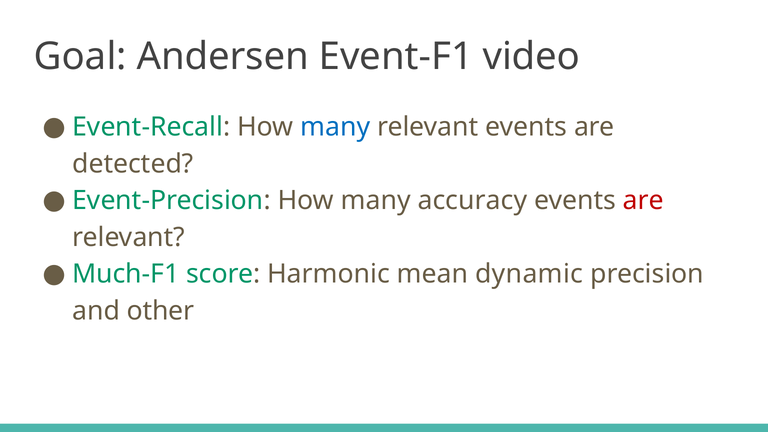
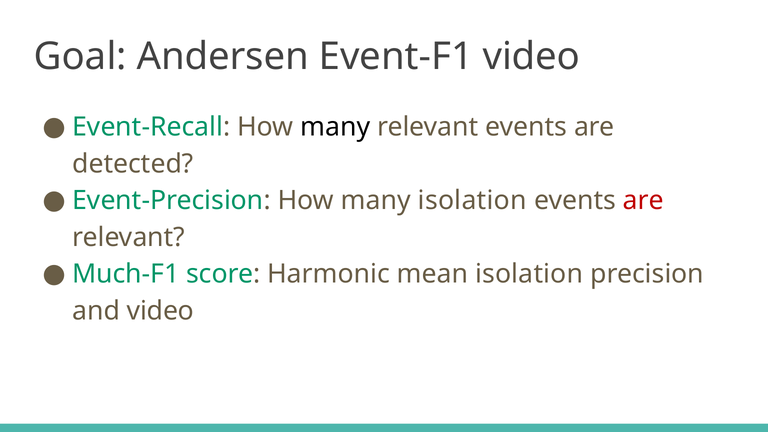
many at (335, 127) colour: blue -> black
many accuracy: accuracy -> isolation
mean dynamic: dynamic -> isolation
and other: other -> video
